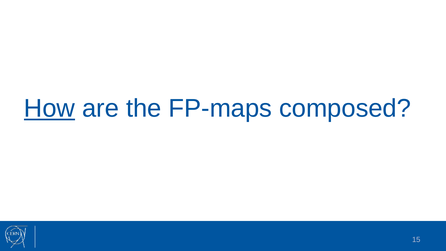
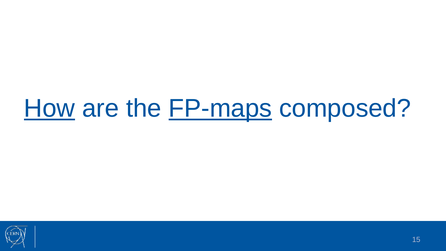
FP-maps underline: none -> present
